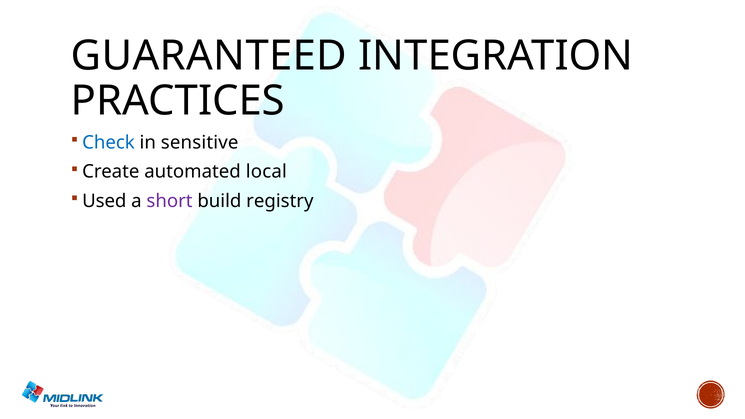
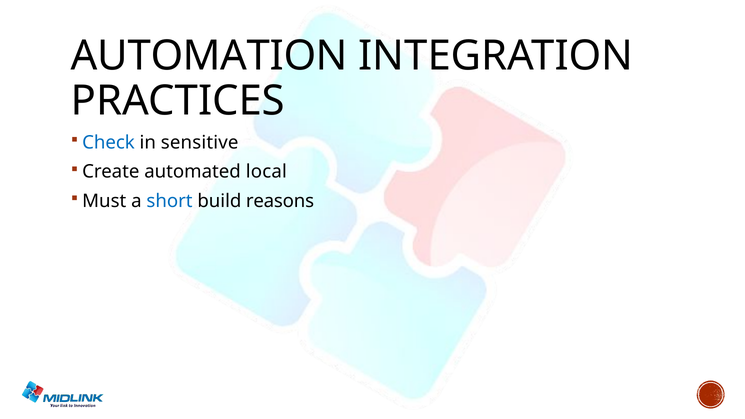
GUARANTEED: GUARANTEED -> AUTOMATION
Used: Used -> Must
short colour: purple -> blue
registry: registry -> reasons
